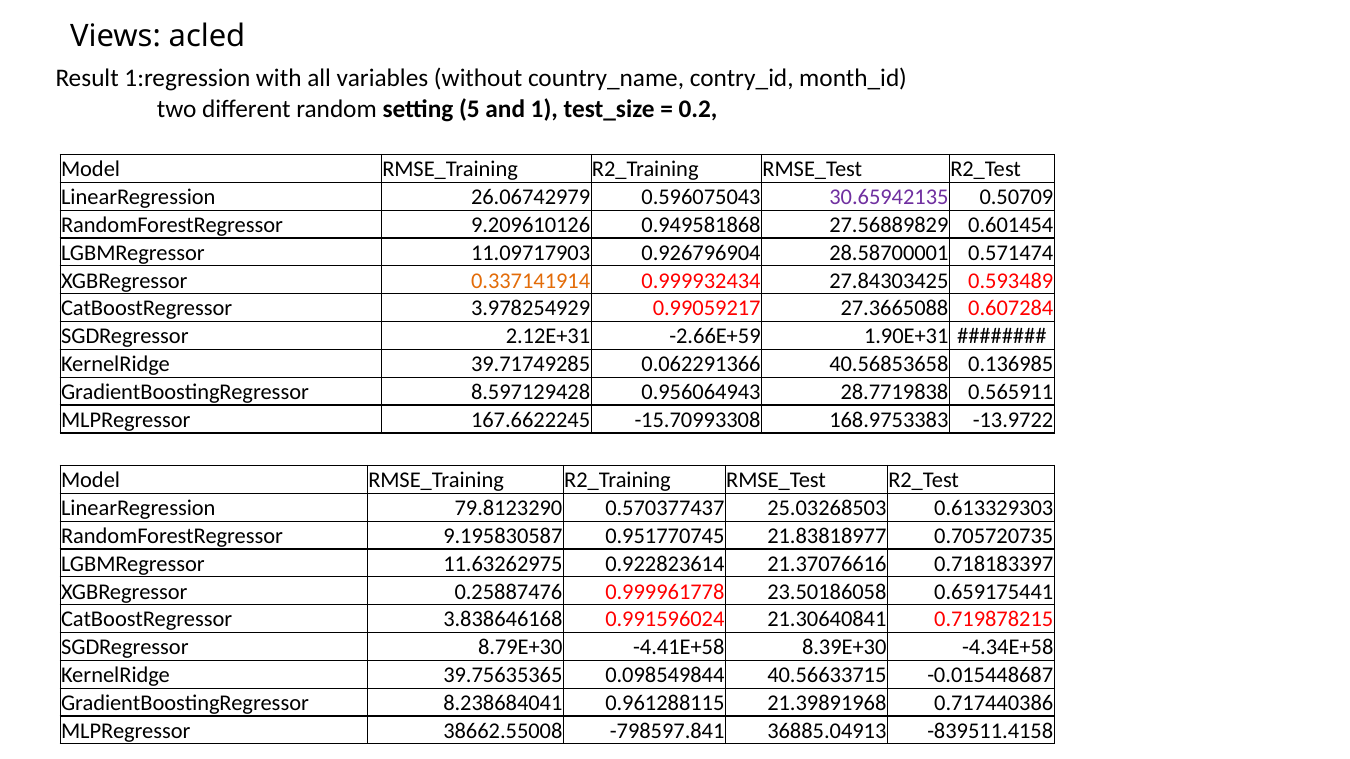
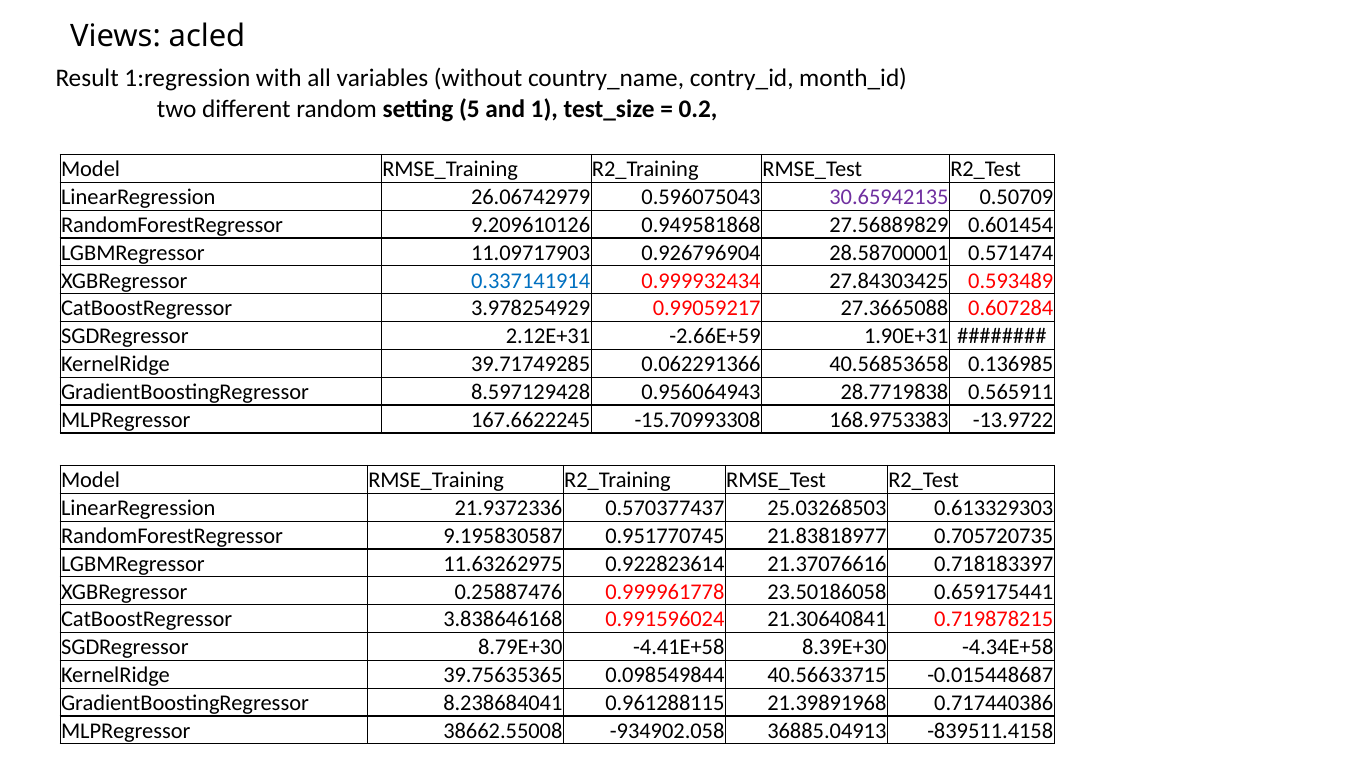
0.337141914 colour: orange -> blue
79.8123290: 79.8123290 -> 21.9372336
-798597.841: -798597.841 -> -934902.058
